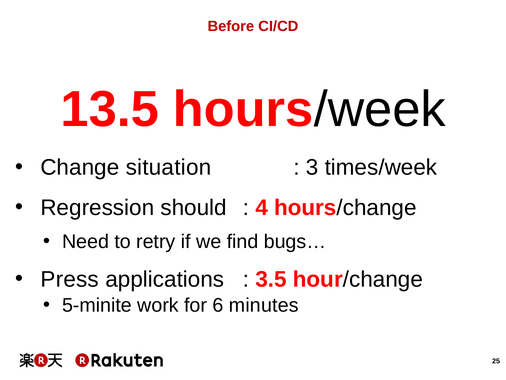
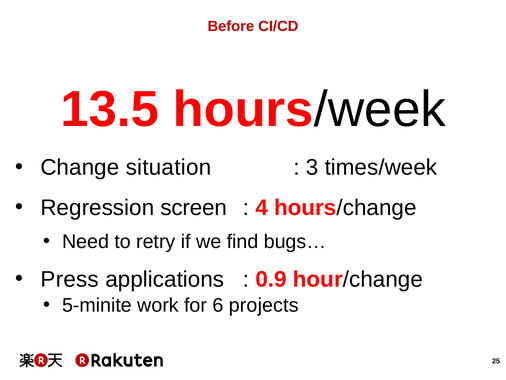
should: should -> screen
3.5: 3.5 -> 0.9
minutes: minutes -> projects
